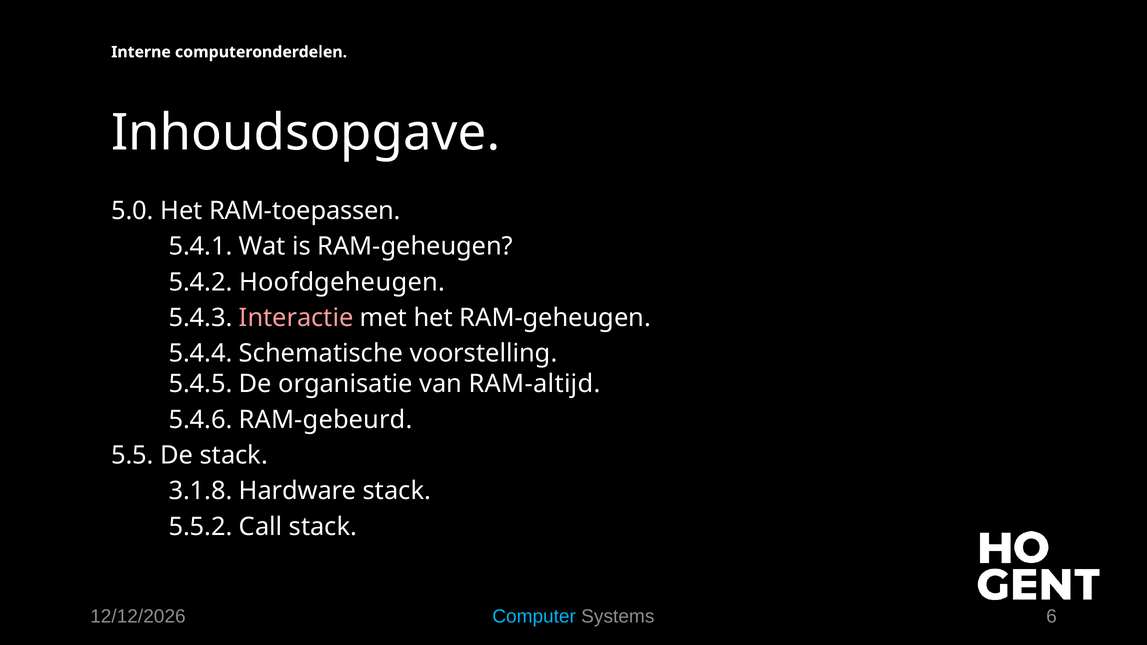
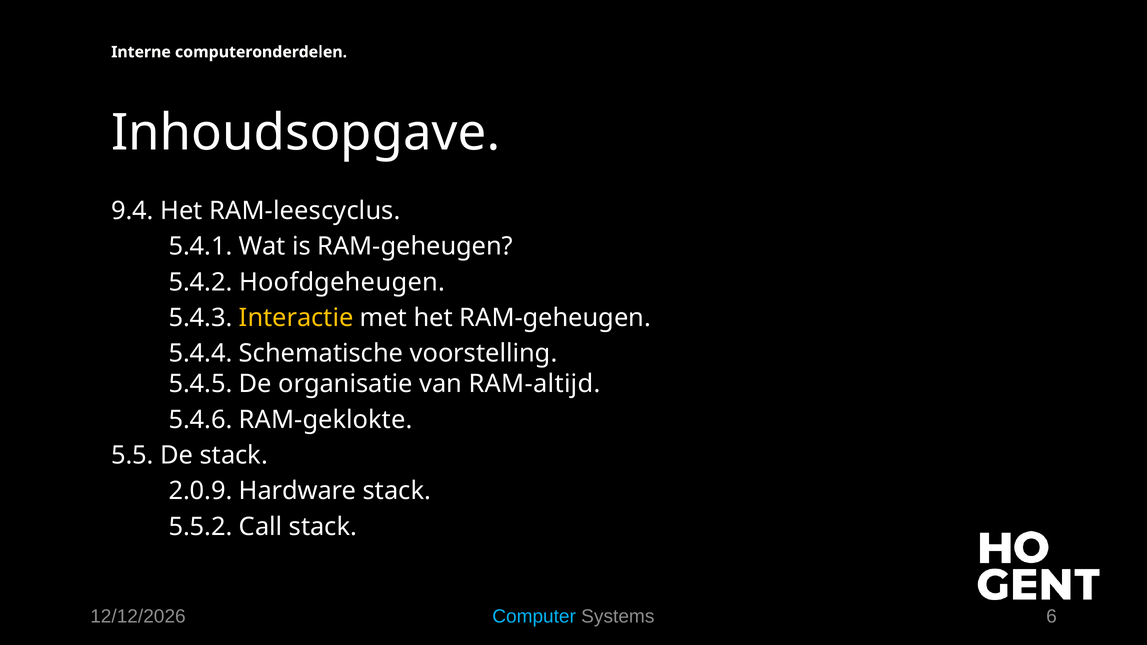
5.0: 5.0 -> 9.4
RAM-toepassen: RAM-toepassen -> RAM-leescyclus
Interactie colour: pink -> yellow
RAM-gebeurd: RAM-gebeurd -> RAM-geklokte
3.1.8: 3.1.8 -> 2.0.9
